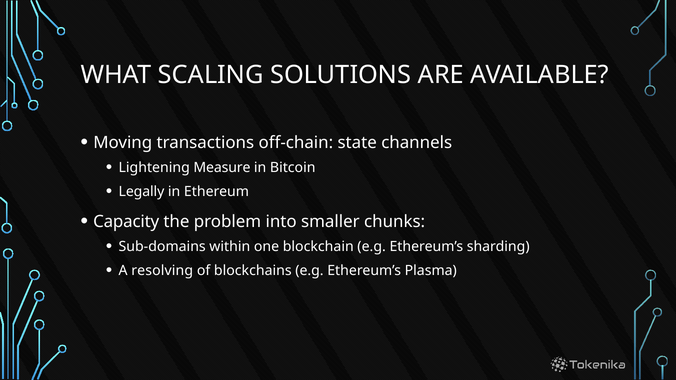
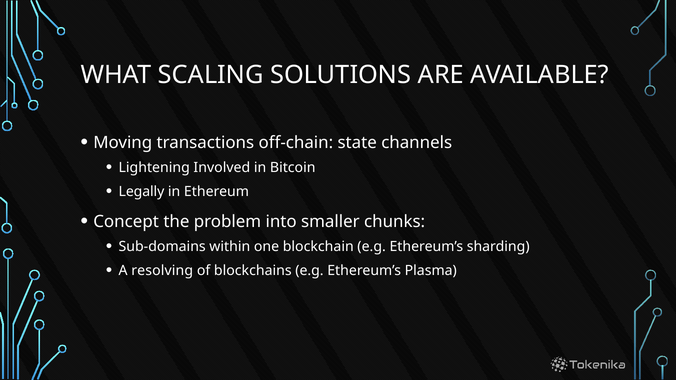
Measure: Measure -> Involved
Capacity: Capacity -> Concept
